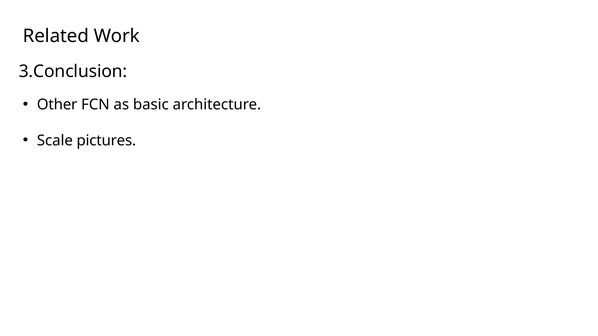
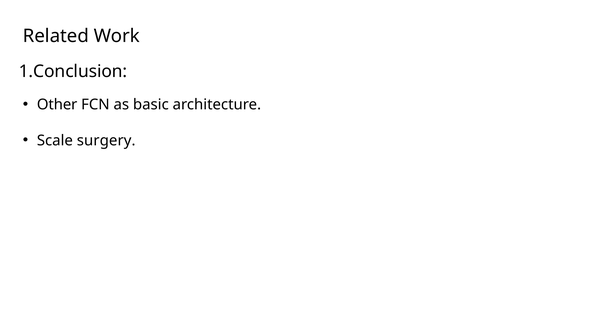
3.Conclusion: 3.Conclusion -> 1.Conclusion
pictures: pictures -> surgery
